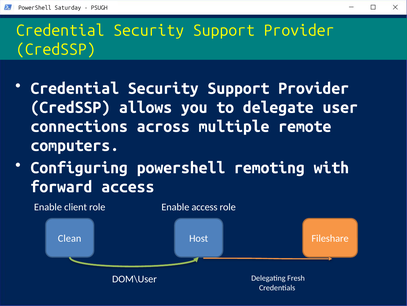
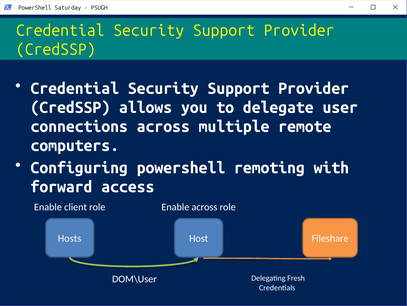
Enable access: access -> across
Clean: Clean -> Hosts
